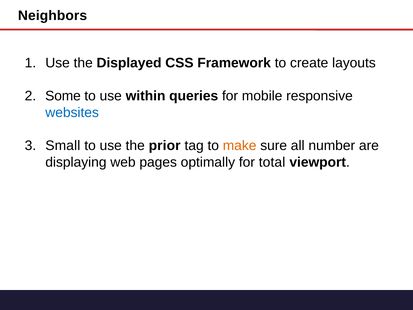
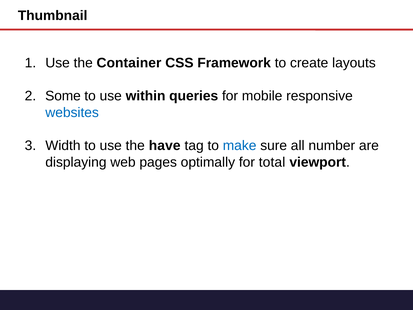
Neighbors: Neighbors -> Thumbnail
Displayed: Displayed -> Container
Small: Small -> Width
prior: prior -> have
make colour: orange -> blue
